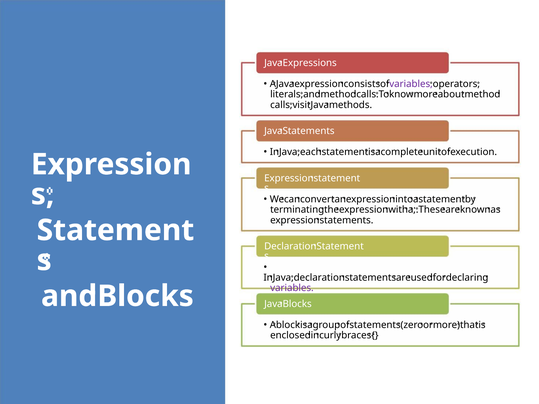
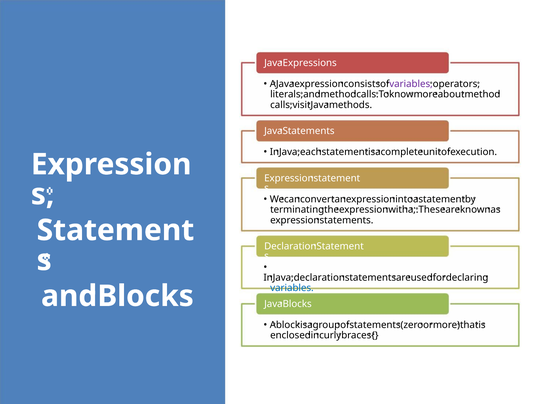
variables at (292, 288) colour: purple -> blue
